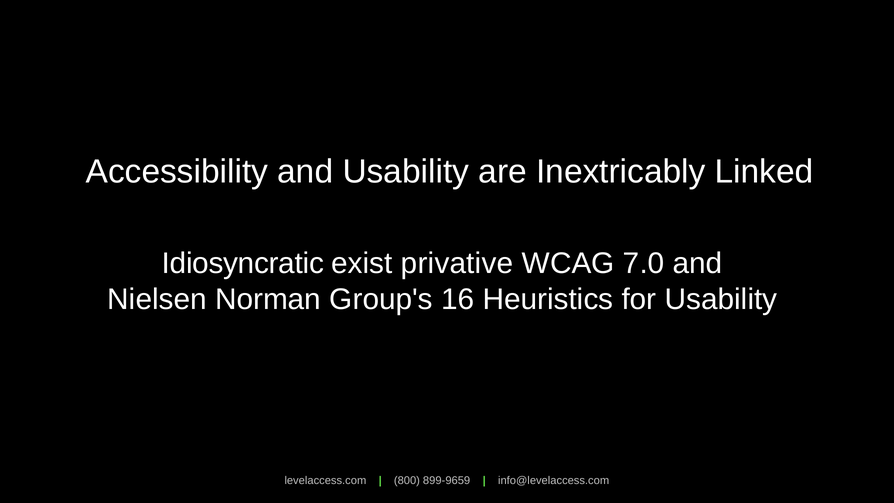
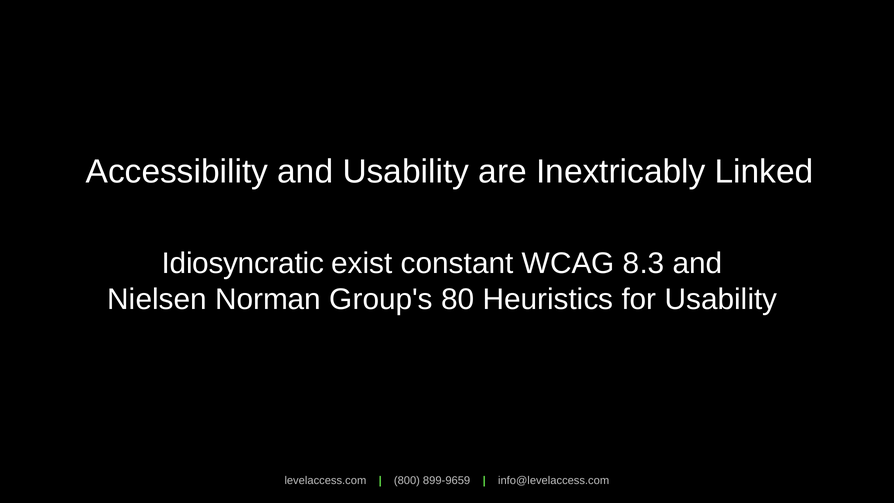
privative: privative -> constant
7.0: 7.0 -> 8.3
16: 16 -> 80
